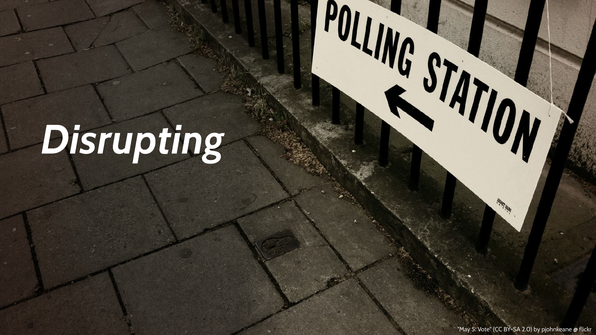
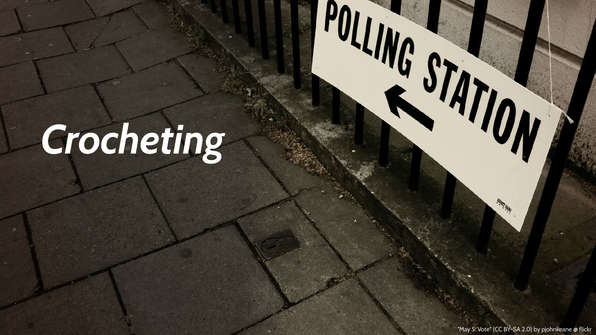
Disrupting: Disrupting -> Crocheting
